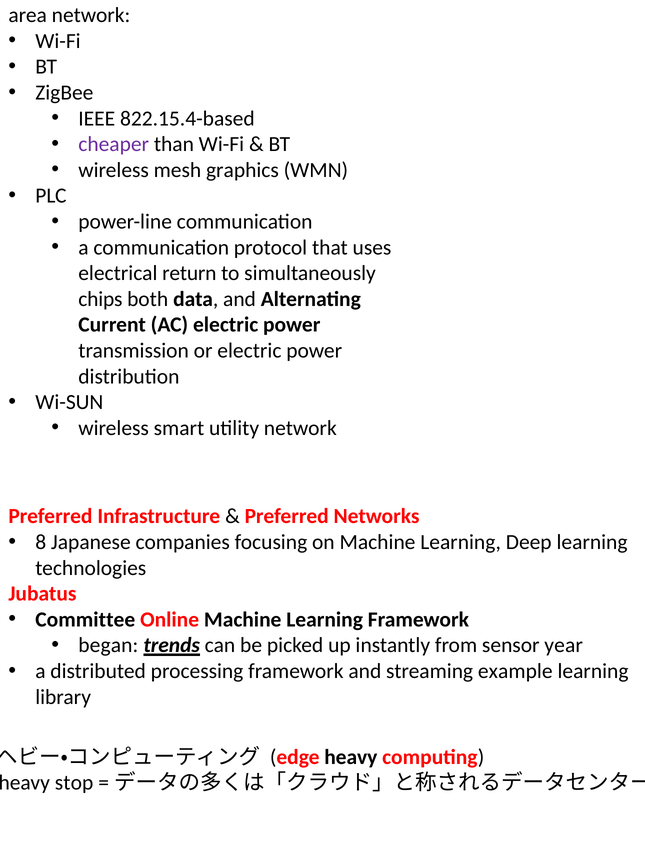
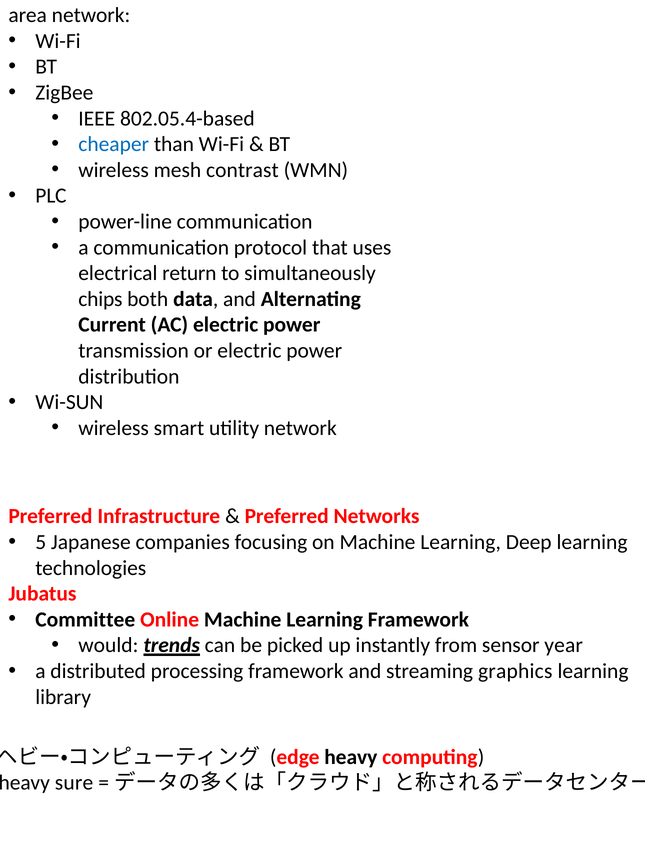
822.15.4-based: 822.15.4-based -> 802.05.4-based
cheaper colour: purple -> blue
graphics: graphics -> contrast
8: 8 -> 5
began: began -> would
example: example -> graphics
stop: stop -> sure
